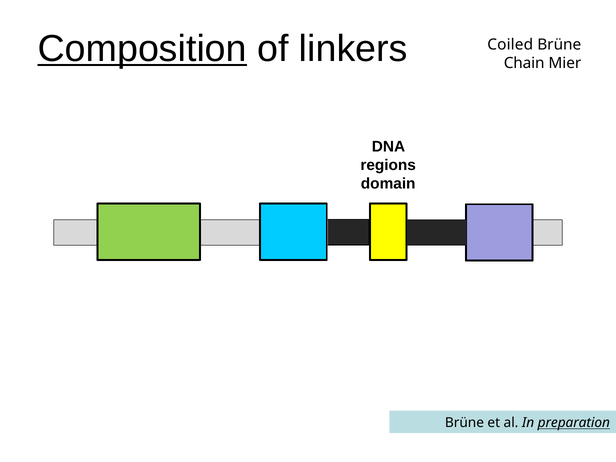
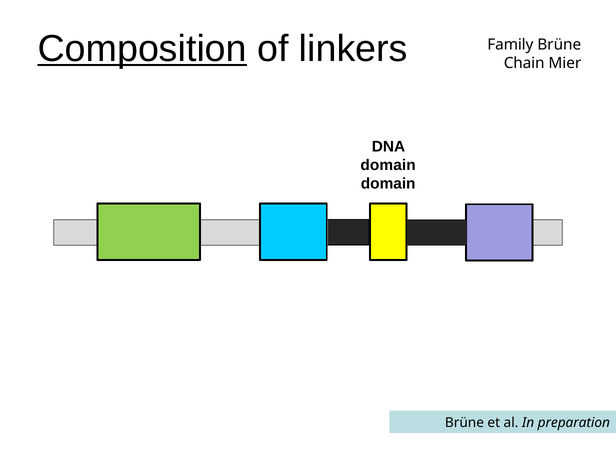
Coiled: Coiled -> Family
regions at (388, 165): regions -> domain
preparation underline: present -> none
